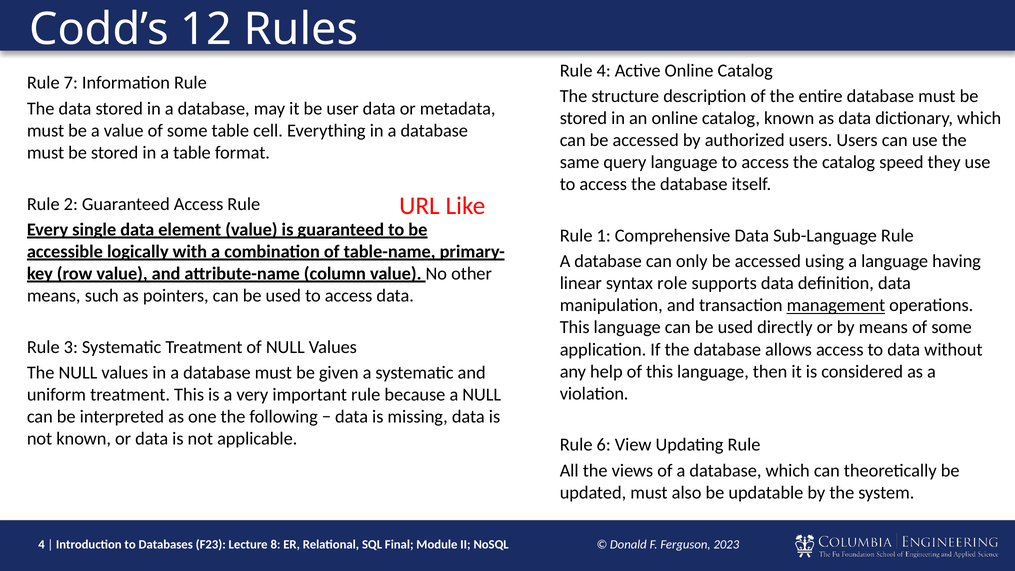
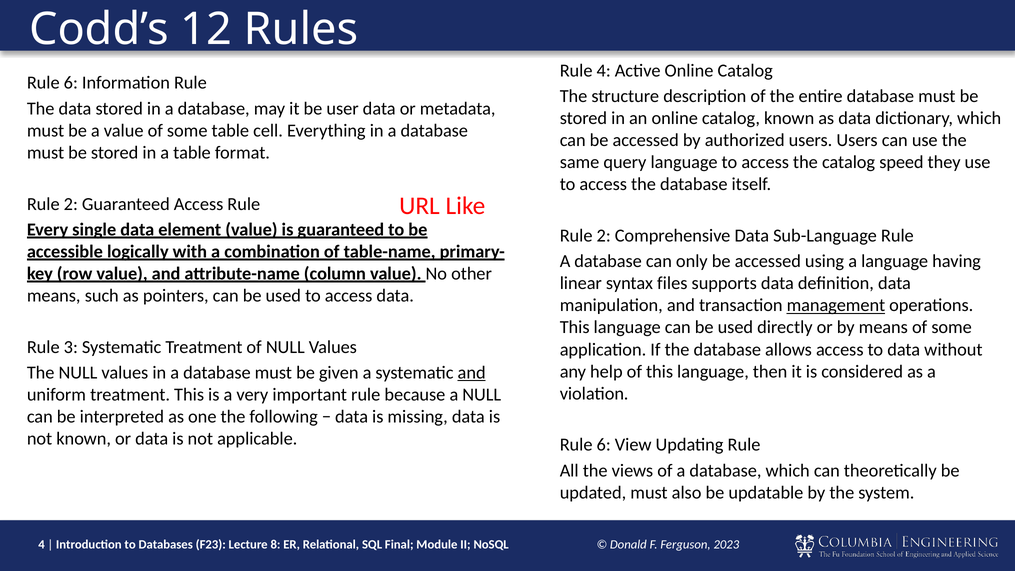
7 at (71, 83): 7 -> 6
1 at (604, 236): 1 -> 2
role: role -> files
and at (472, 373) underline: none -> present
